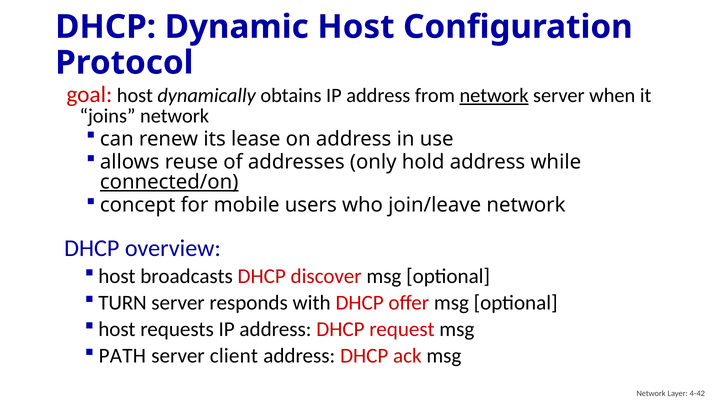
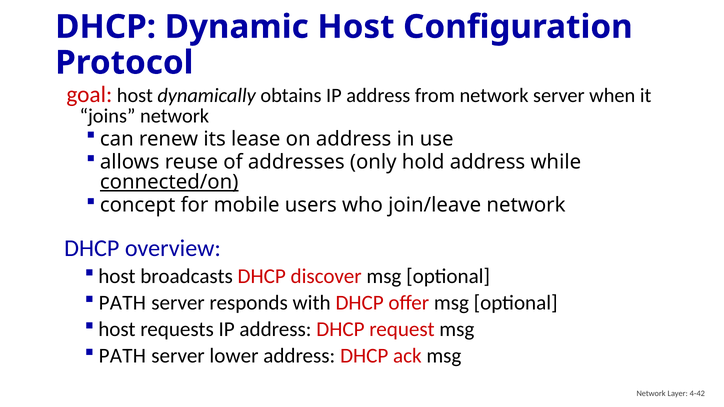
network at (494, 96) underline: present -> none
TURN at (123, 303): TURN -> PATH
client: client -> lower
